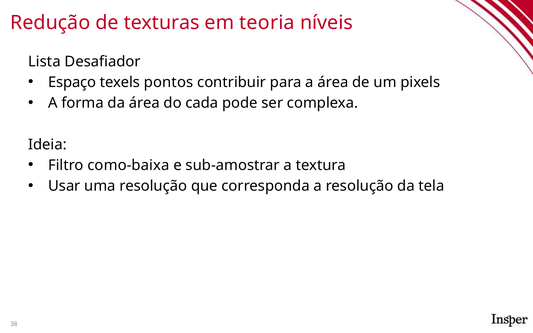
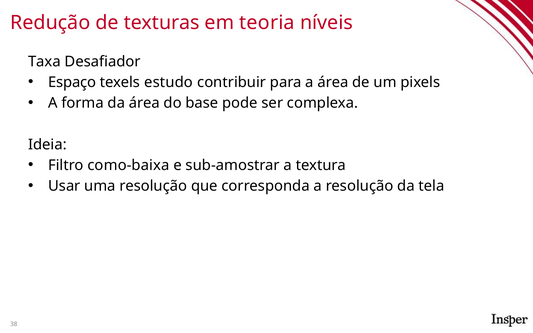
Lista: Lista -> Taxa
pontos: pontos -> estudo
cada: cada -> base
